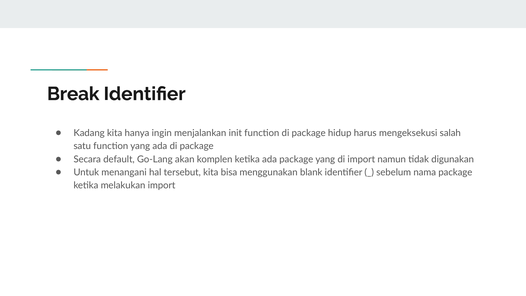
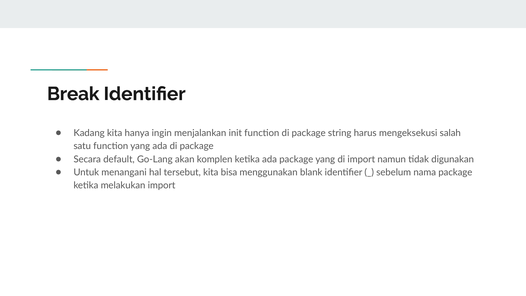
hidup: hidup -> string
